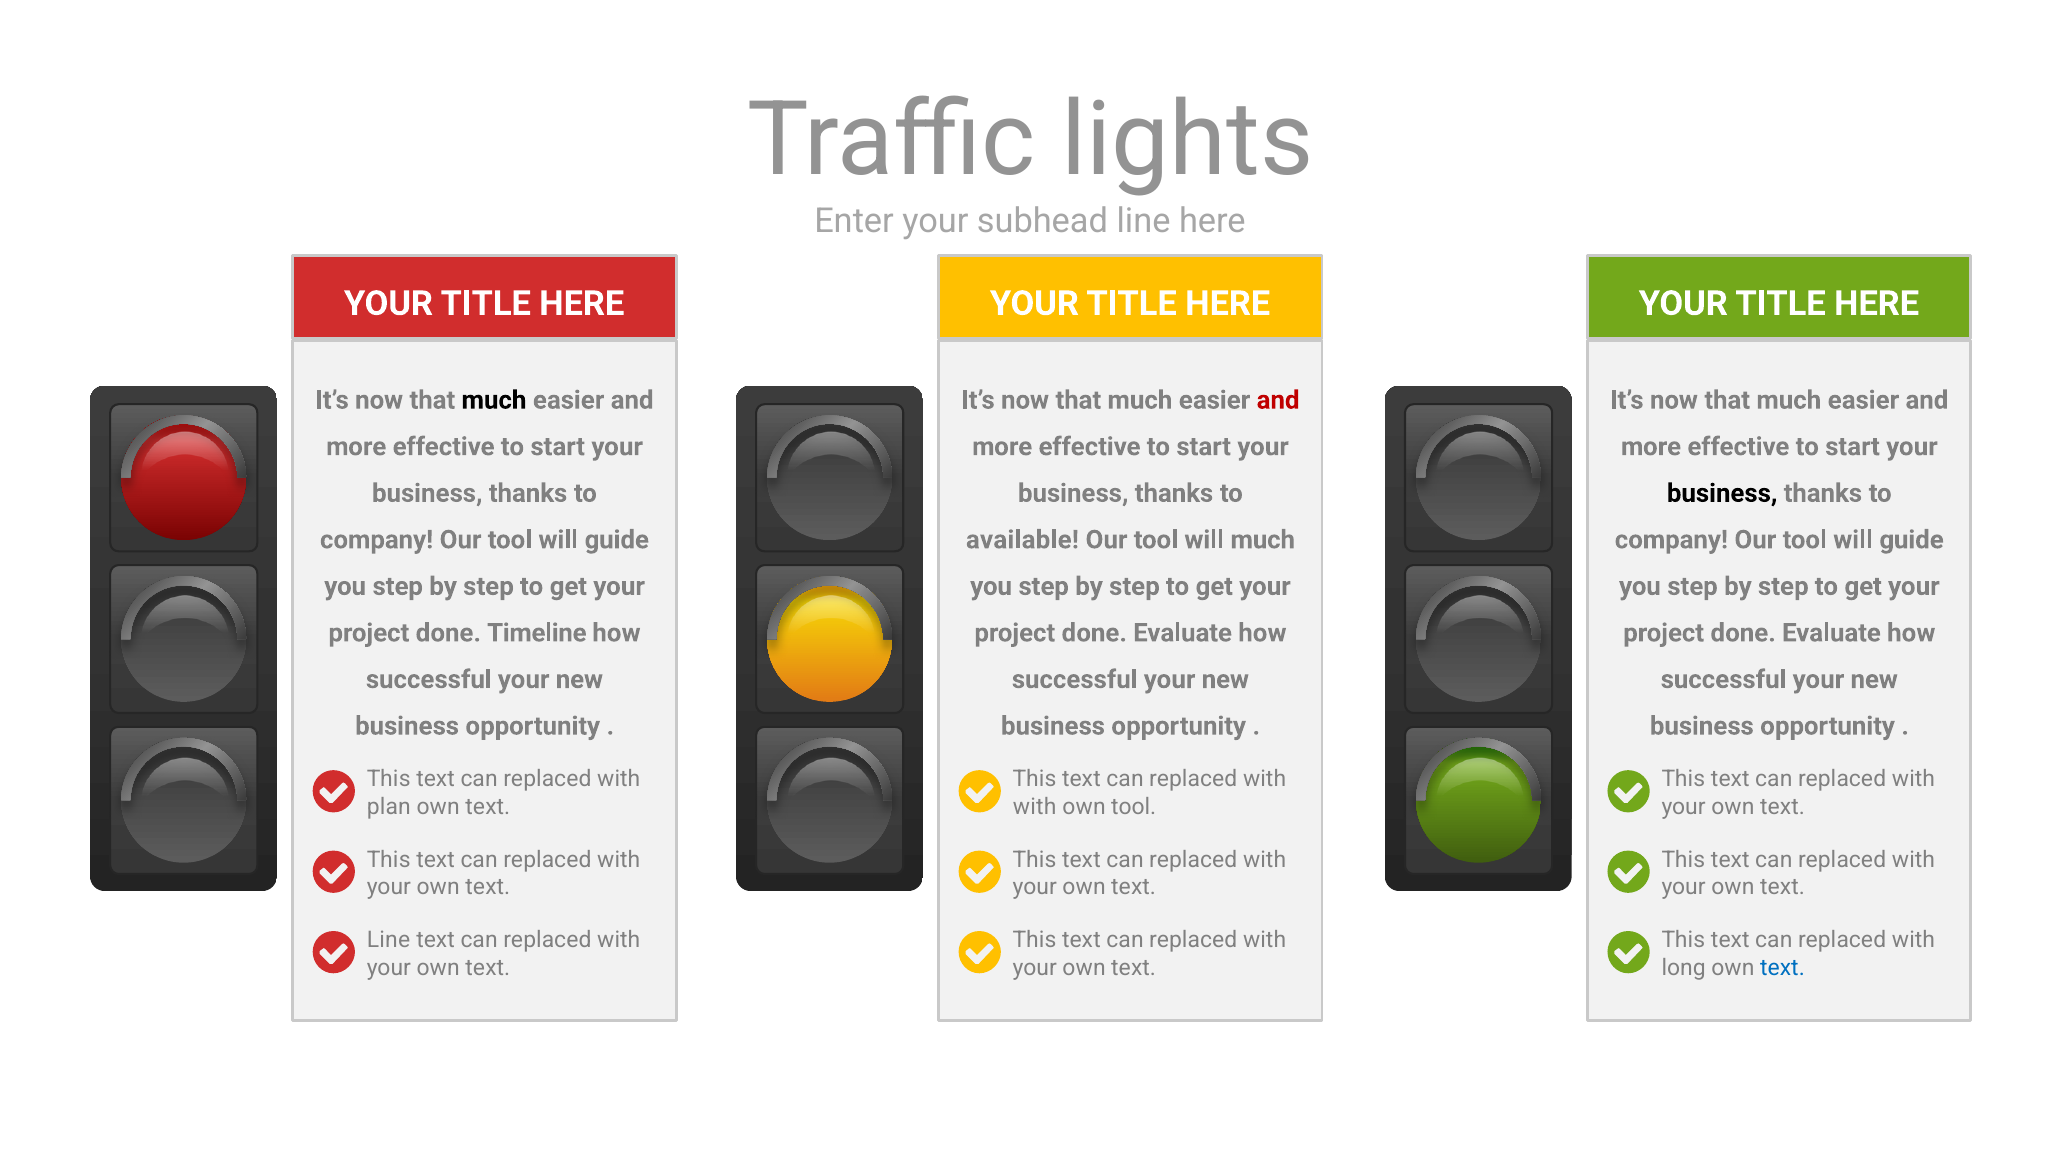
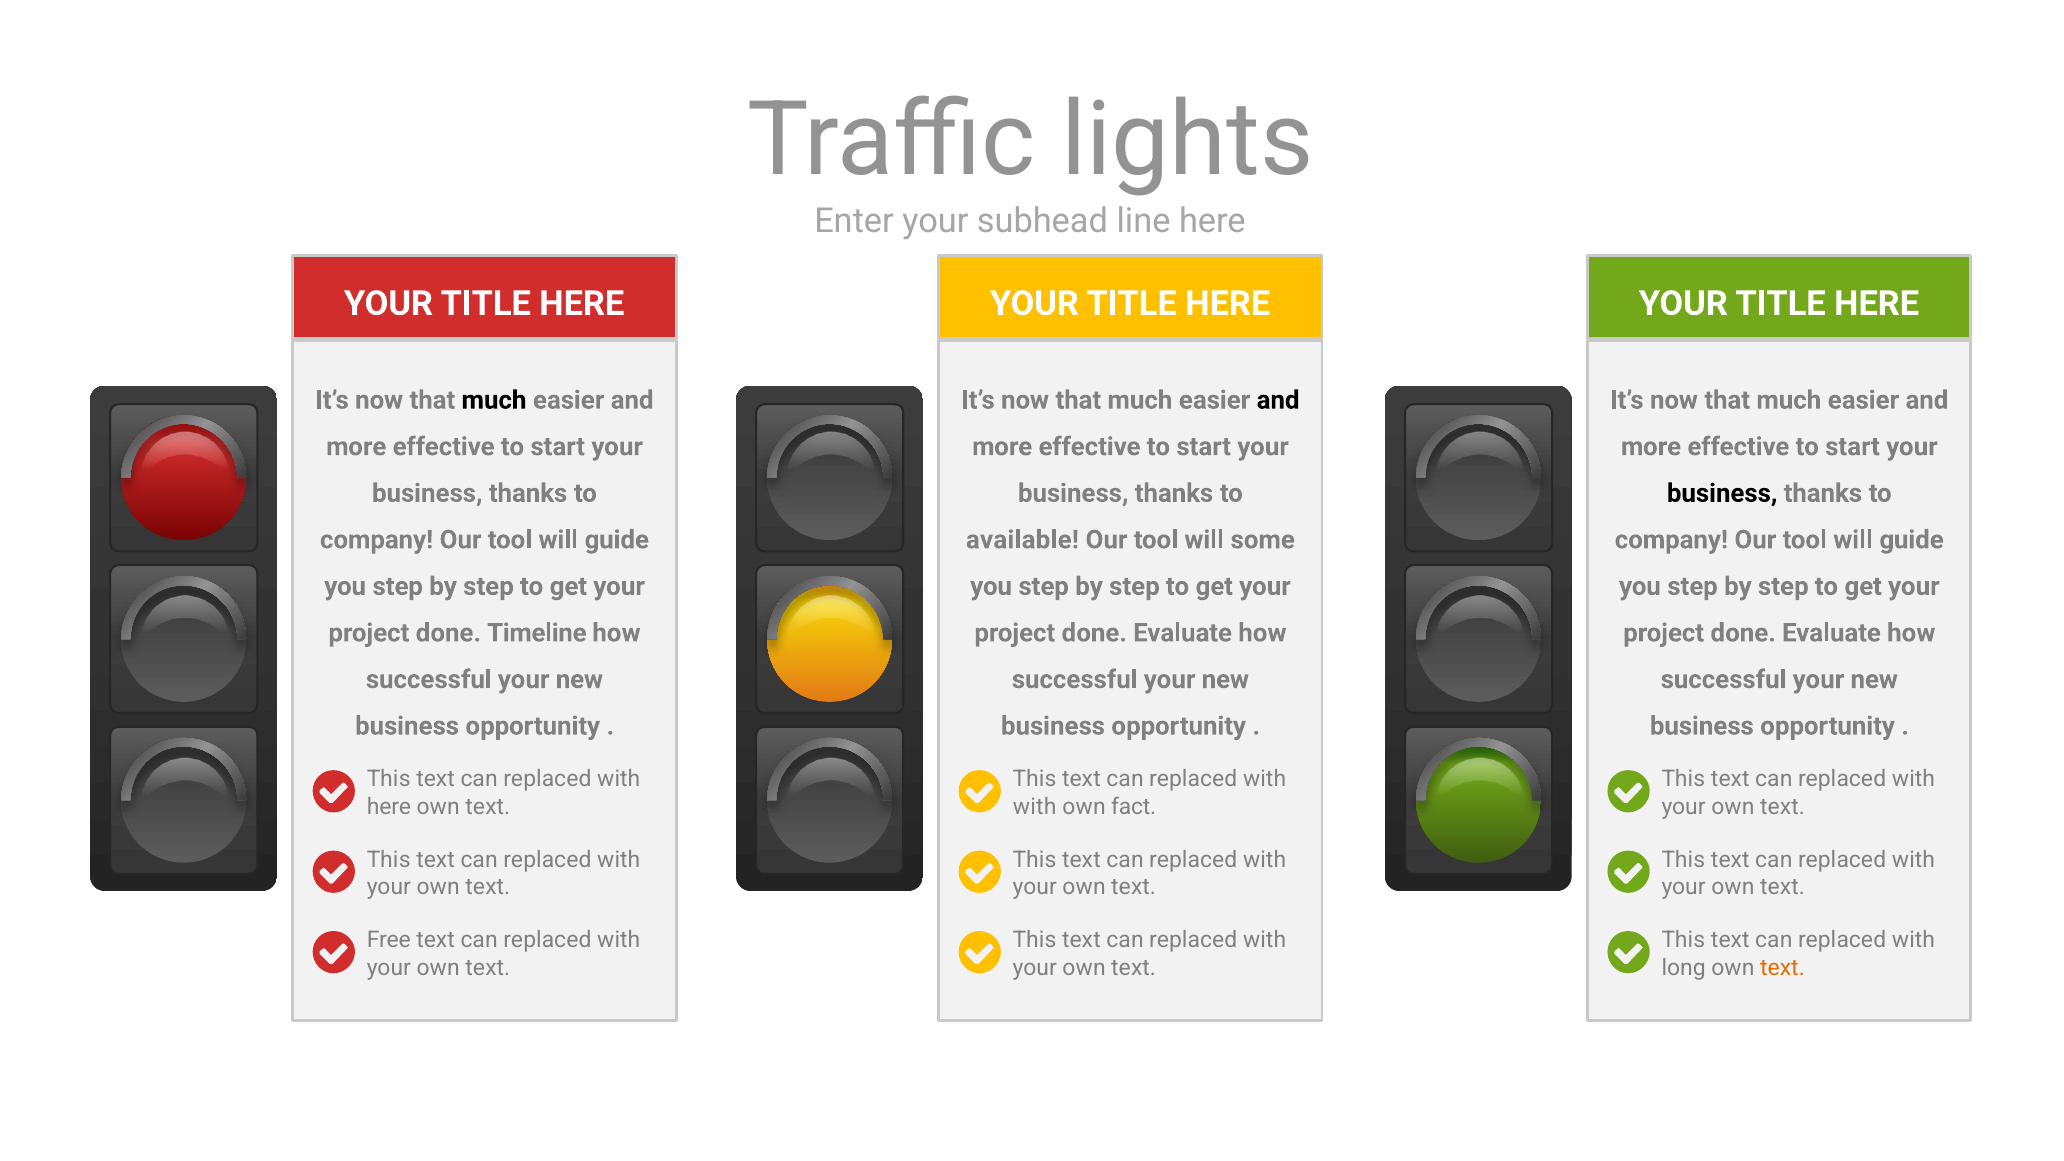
and at (1278, 400) colour: red -> black
will much: much -> some
plan at (389, 807): plan -> here
own tool: tool -> fact
Line at (389, 940): Line -> Free
text at (1782, 968) colour: blue -> orange
